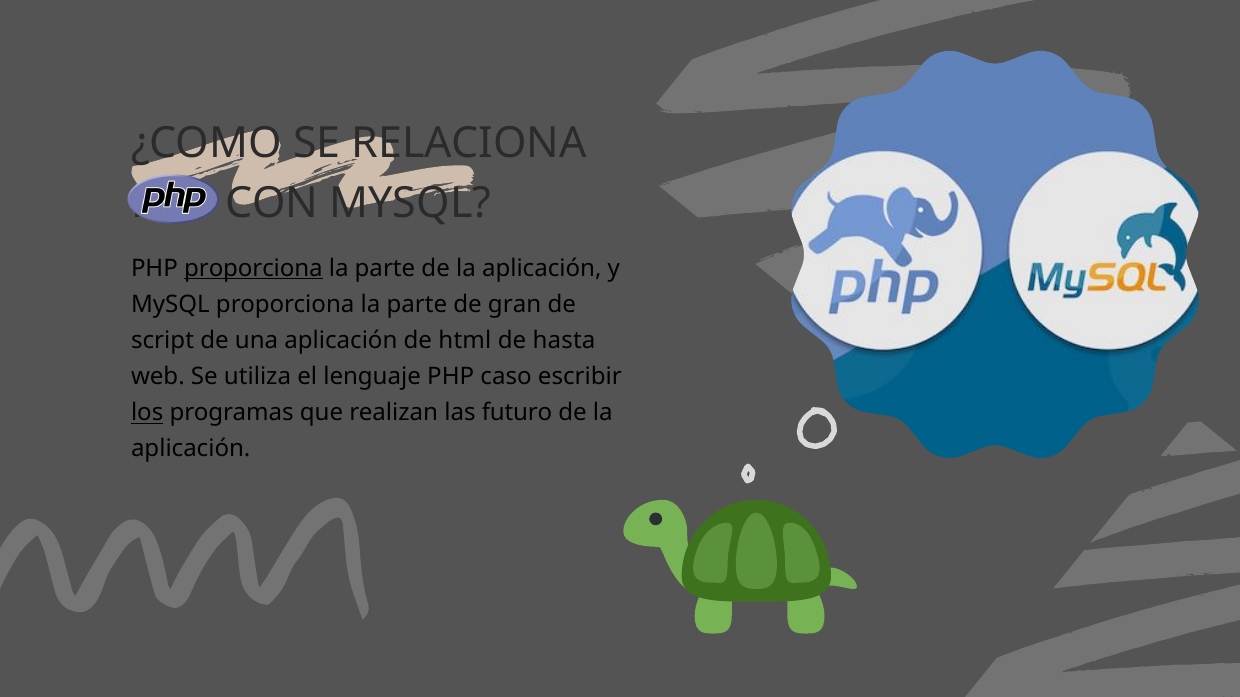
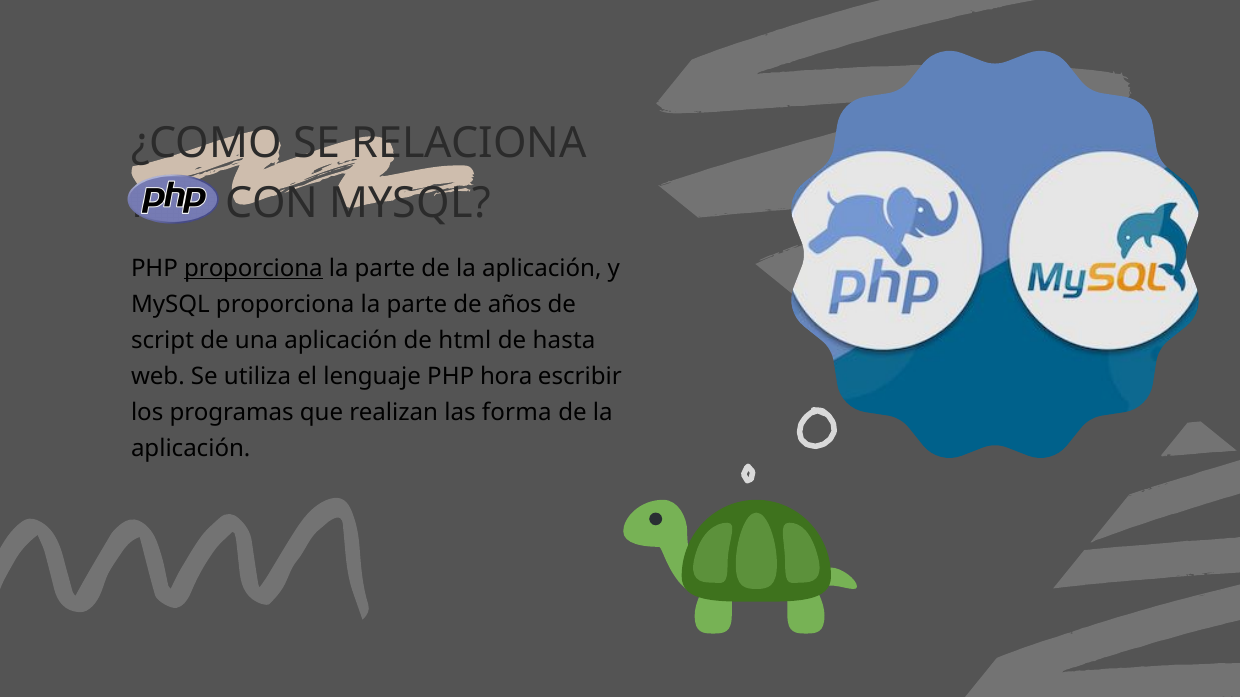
gran: gran -> años
caso: caso -> hora
los underline: present -> none
futuro: futuro -> forma
